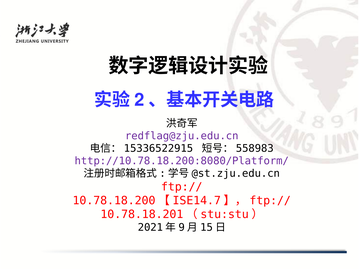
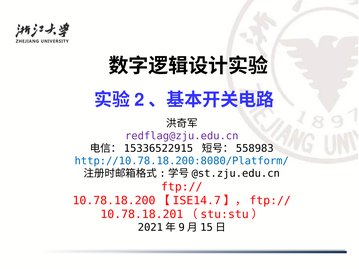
http://10.78.18.200:8080/Platform/ colour: purple -> blue
